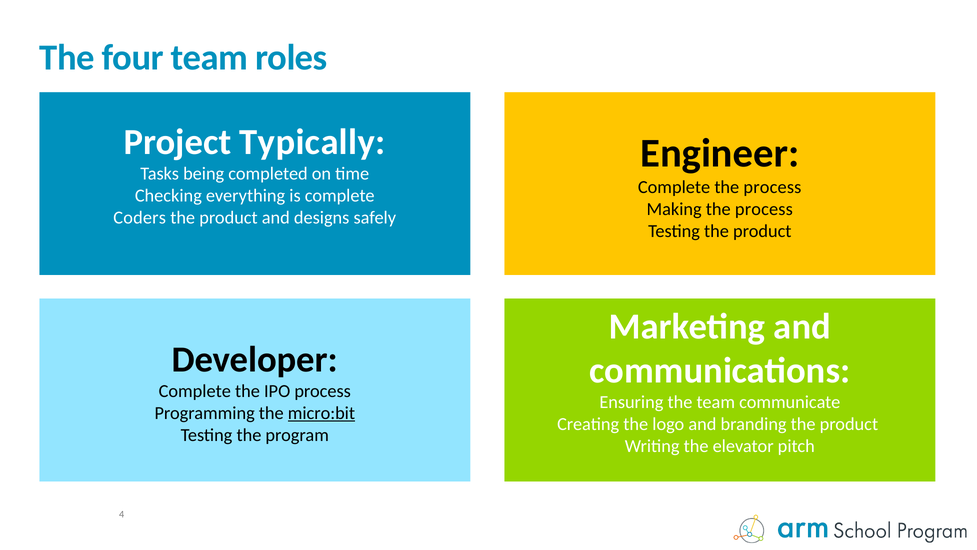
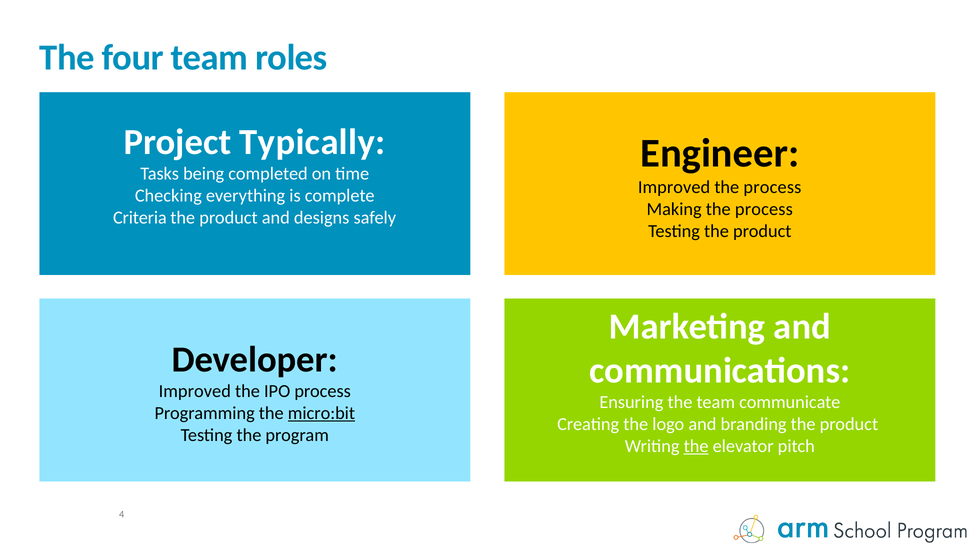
Complete at (674, 187): Complete -> Improved
Coders: Coders -> Criteria
Complete at (195, 391): Complete -> Improved
the at (696, 446) underline: none -> present
